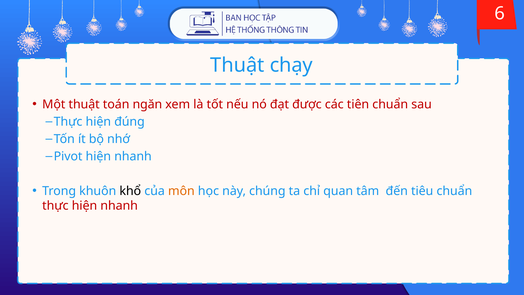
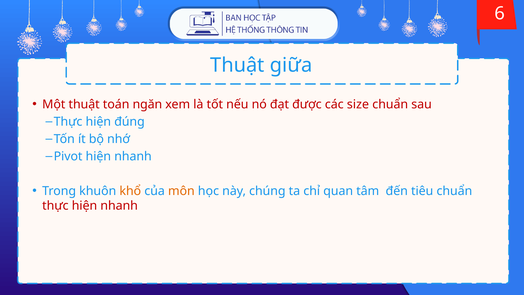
chạy: chạy -> giữa
tiên: tiên -> size
khổ colour: black -> orange
